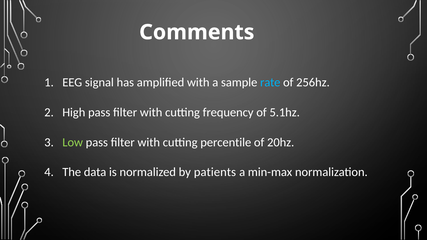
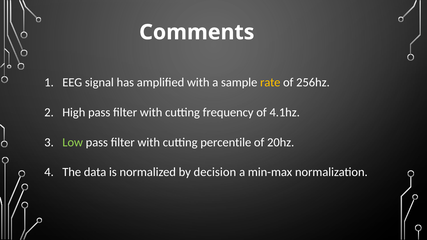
rate colour: light blue -> yellow
5.1hz: 5.1hz -> 4.1hz
patients: patients -> decision
